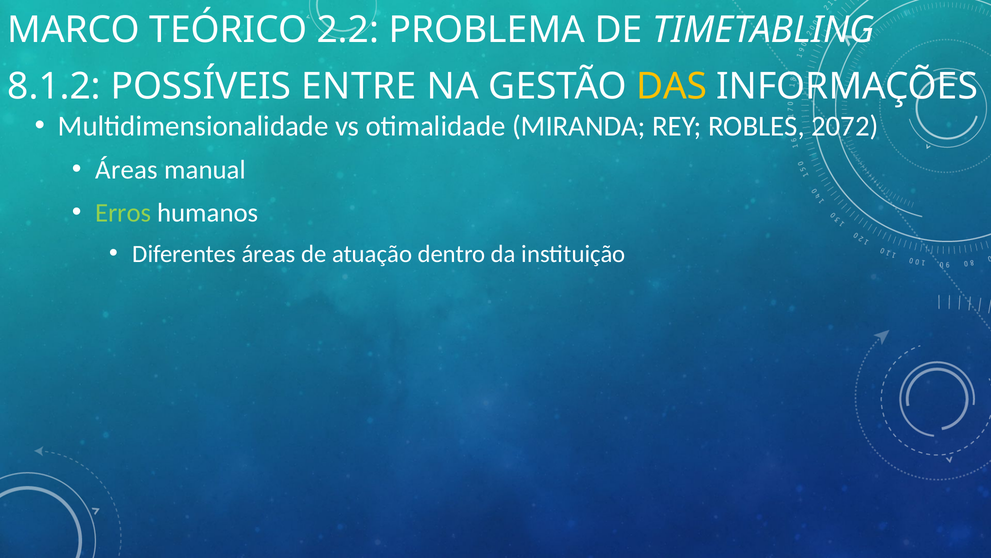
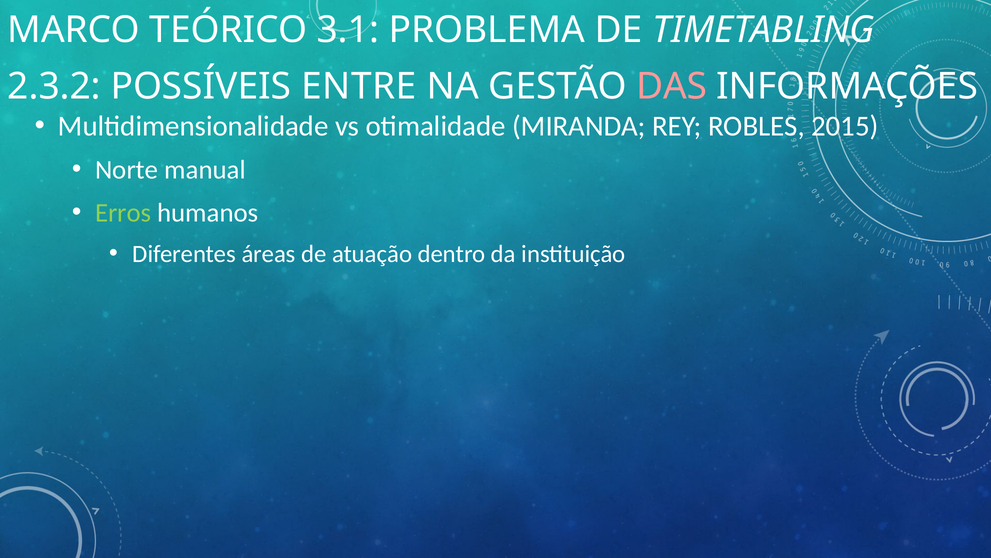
2.2: 2.2 -> 3.1
8.1.2: 8.1.2 -> 2.3.2
DAS colour: yellow -> pink
2072: 2072 -> 2015
Áreas at (127, 170): Áreas -> Norte
